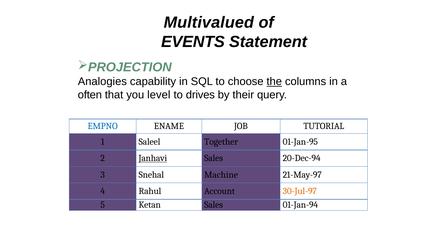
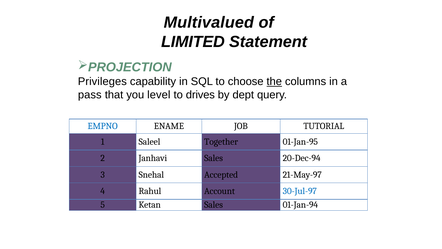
EVENTS: EVENTS -> LIMITED
Analogies: Analogies -> Privileges
often: often -> pass
their: their -> dept
Janhavi underline: present -> none
Machine: Machine -> Accepted
30-Jul-97 colour: orange -> blue
